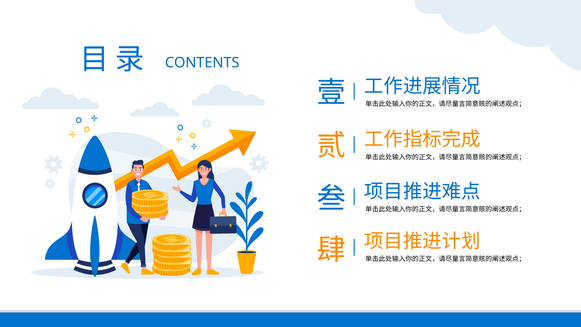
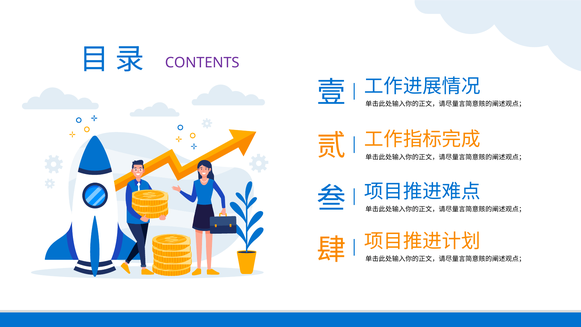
CONTENTS colour: blue -> purple
